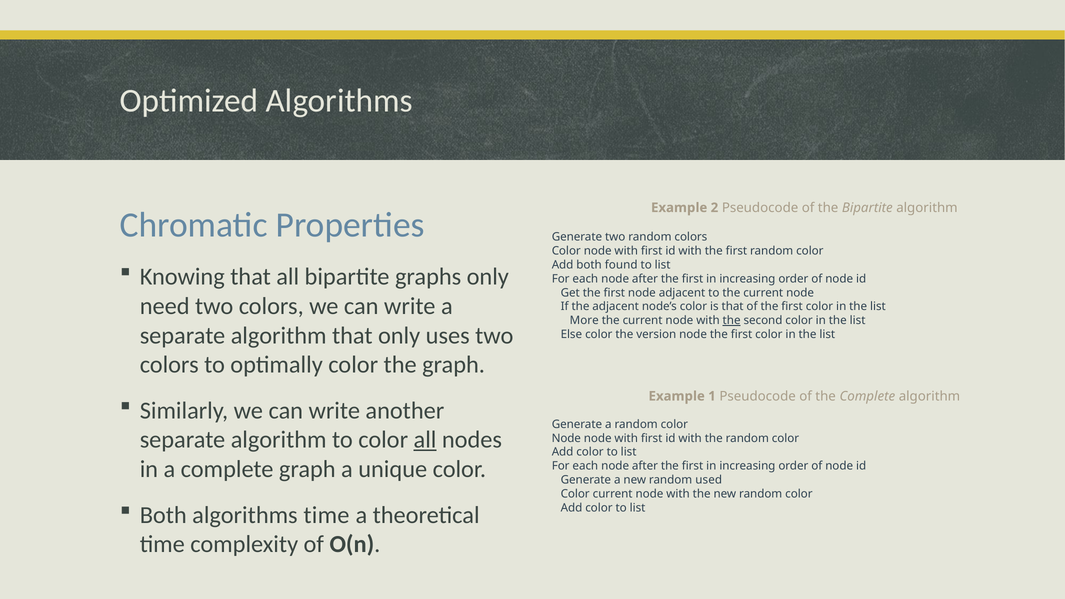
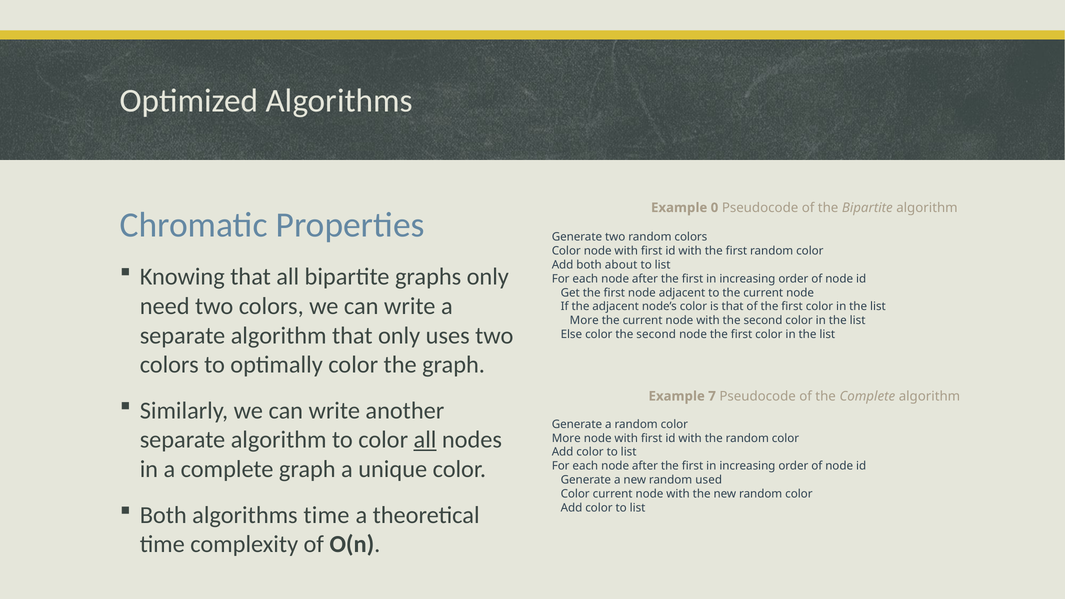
2: 2 -> 0
found: found -> about
the at (732, 321) underline: present -> none
color the version: version -> second
1: 1 -> 7
Node at (566, 438): Node -> More
